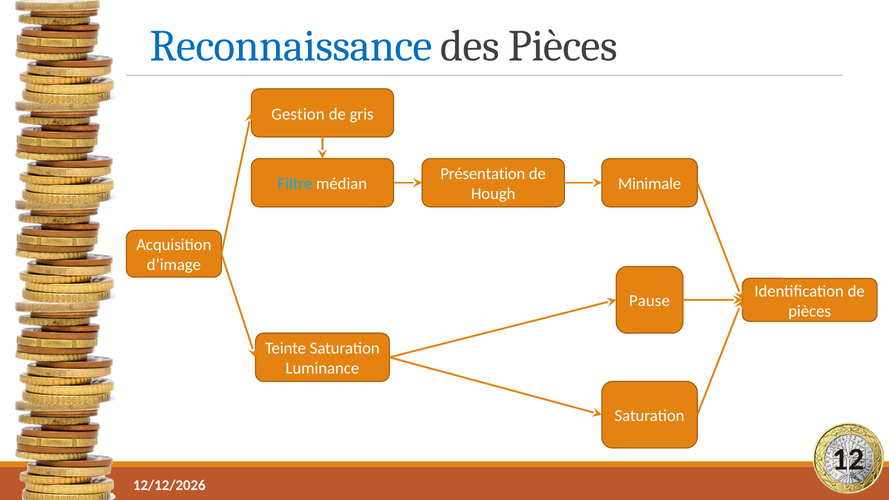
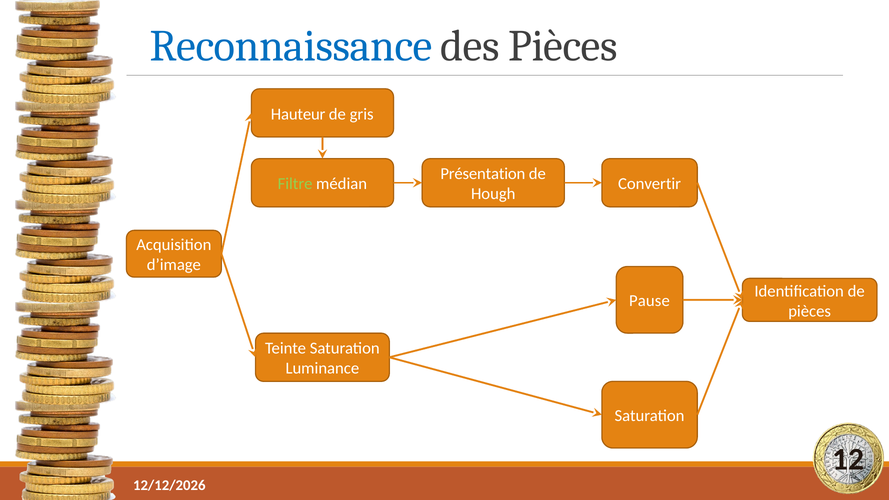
Gestion: Gestion -> Hauteur
Filtre colour: light blue -> light green
Minimale: Minimale -> Convertir
